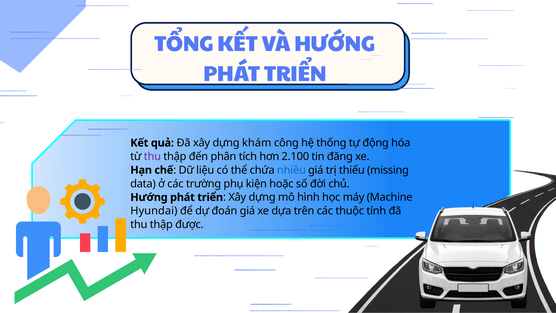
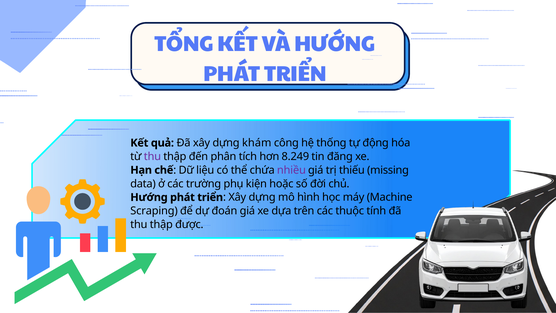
2.100: 2.100 -> 8.249
nhiều colour: blue -> purple
Hyundai: Hyundai -> Scraping
